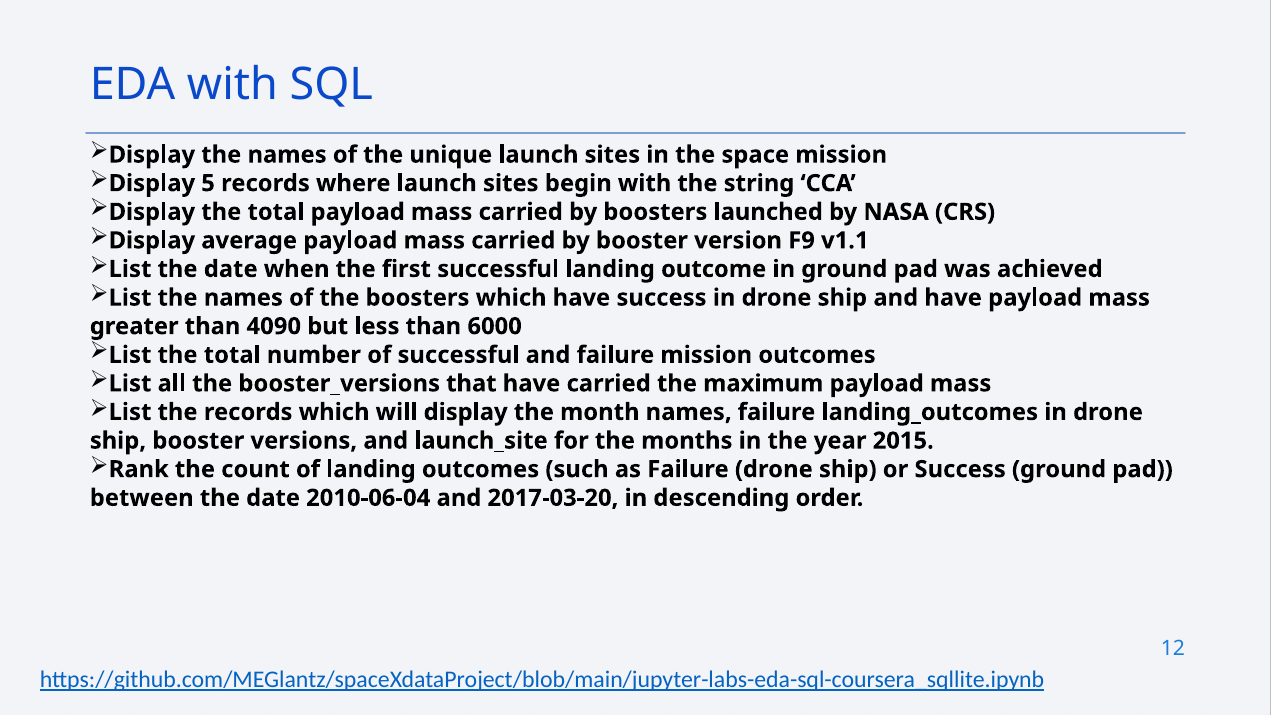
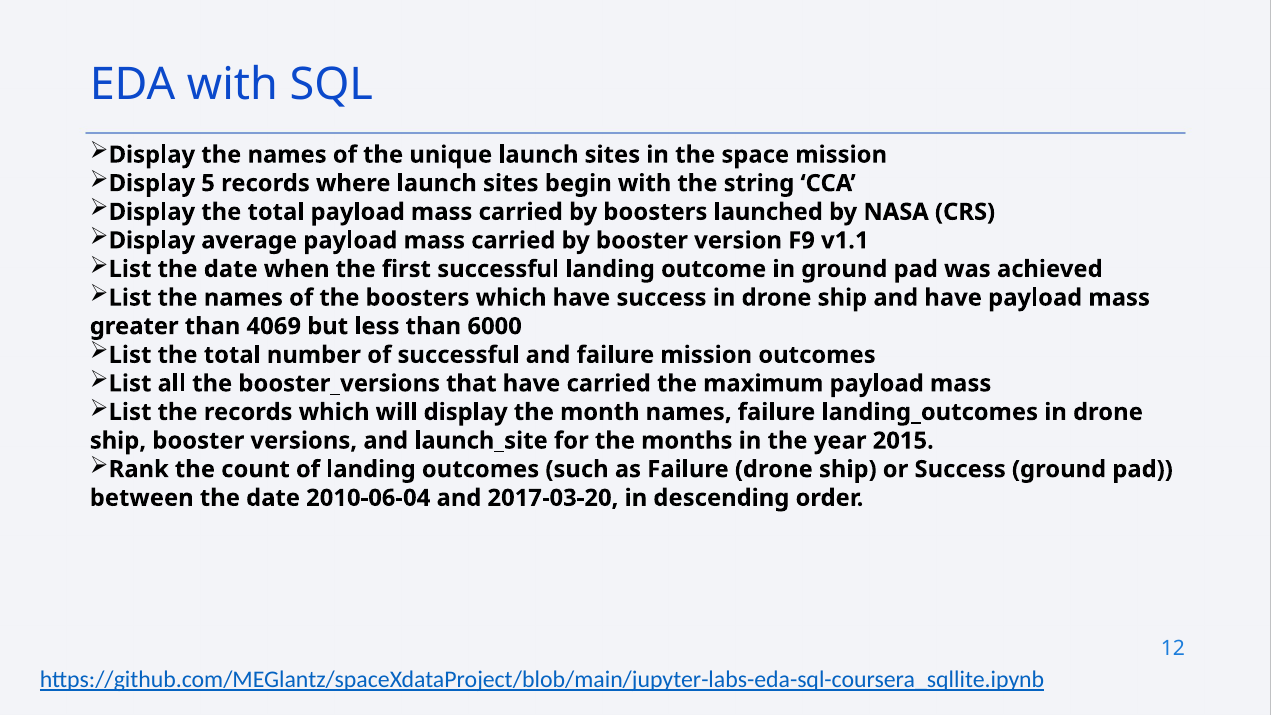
4090: 4090 -> 4069
